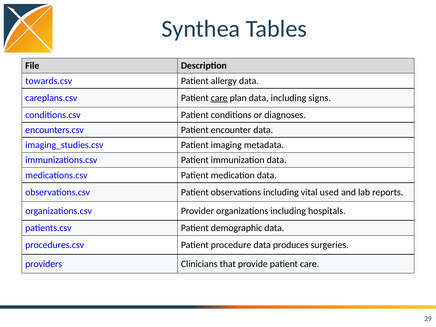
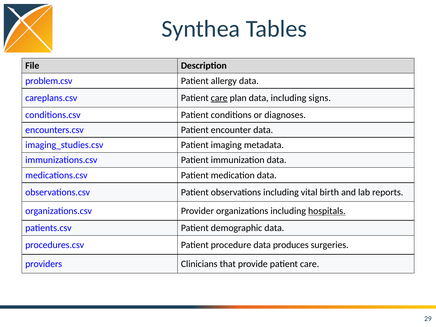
towards.csv: towards.csv -> problem.csv
used: used -> birth
hospitals underline: none -> present
